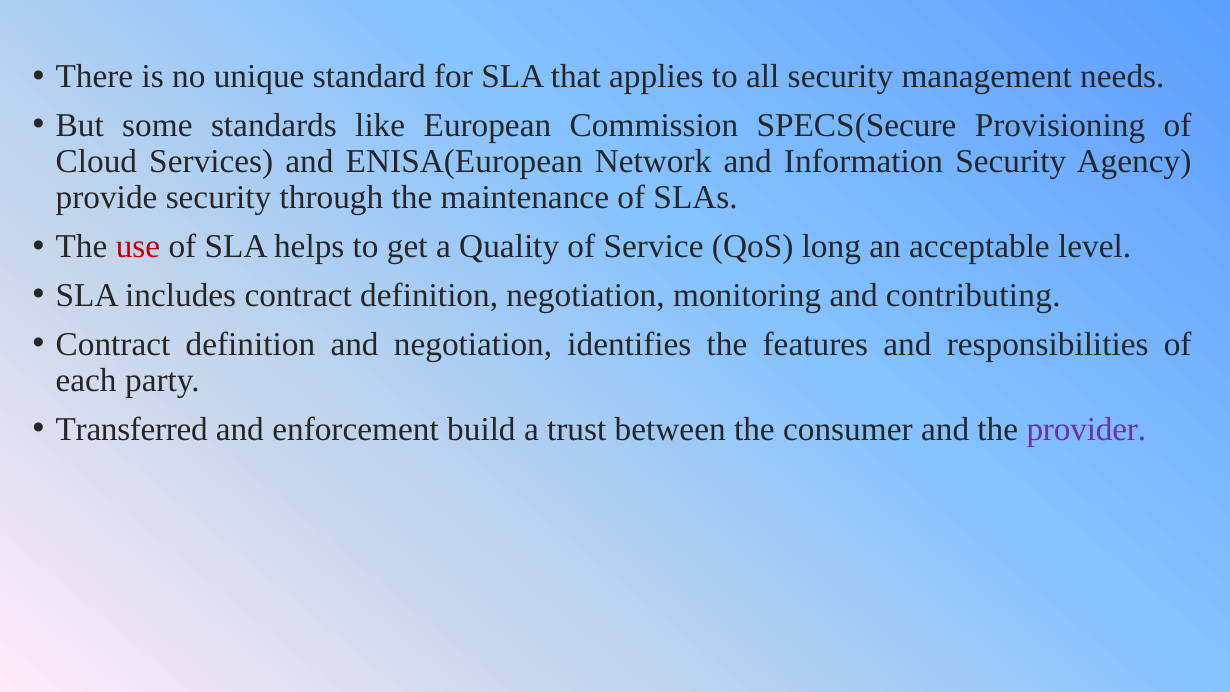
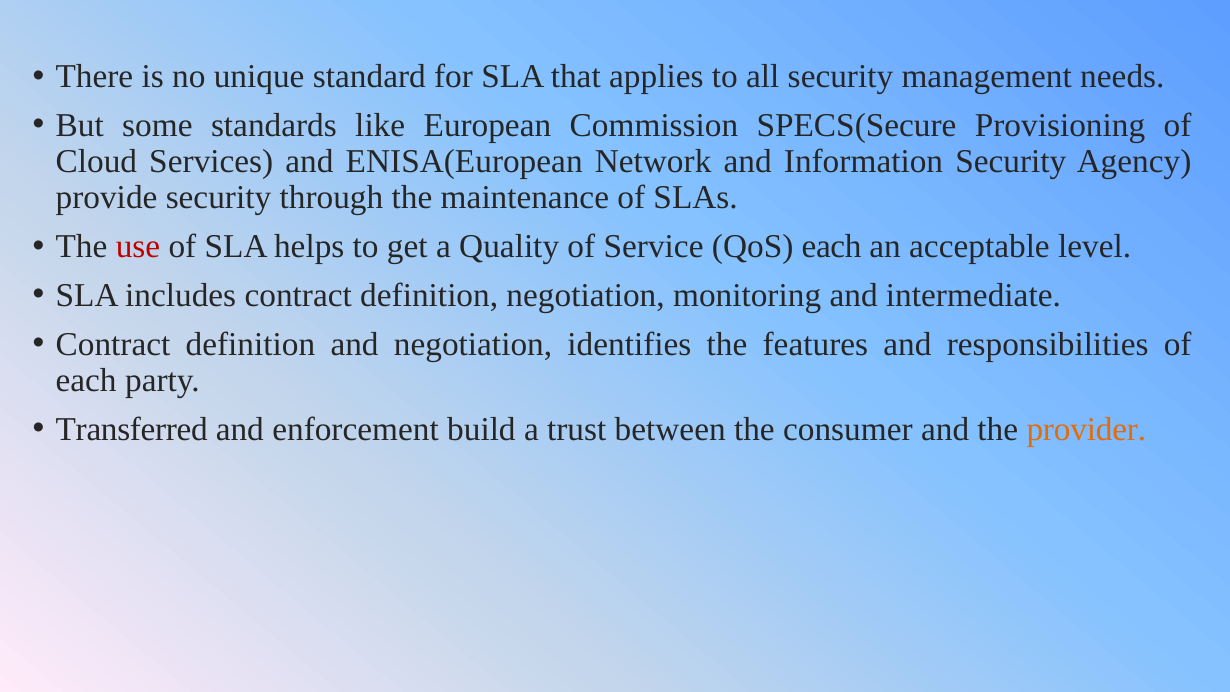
QoS long: long -> each
contributing: contributing -> intermediate
provider colour: purple -> orange
